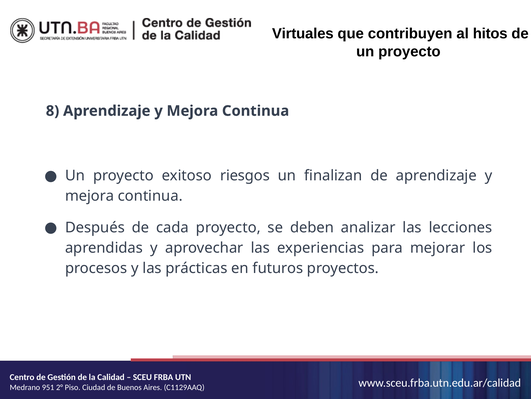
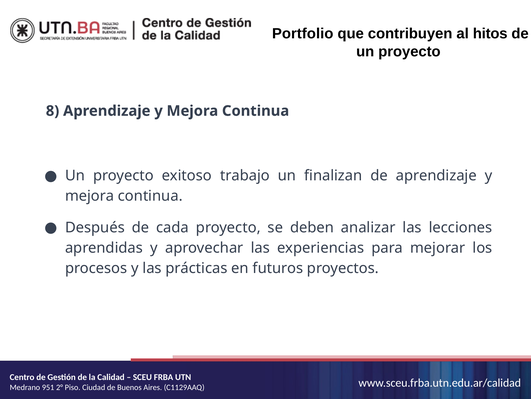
Virtuales: Virtuales -> Portfolio
riesgos: riesgos -> trabajo
